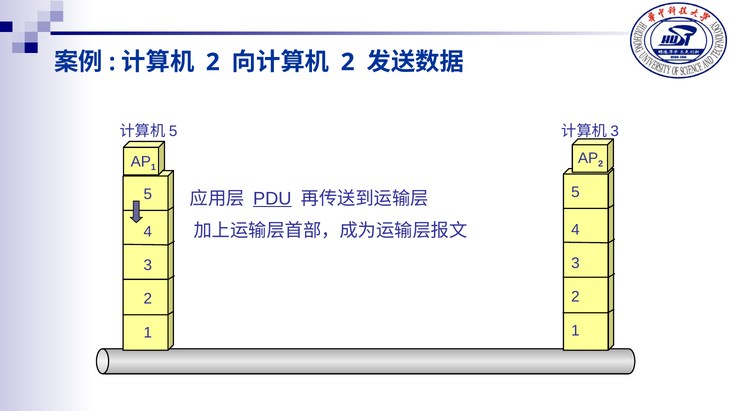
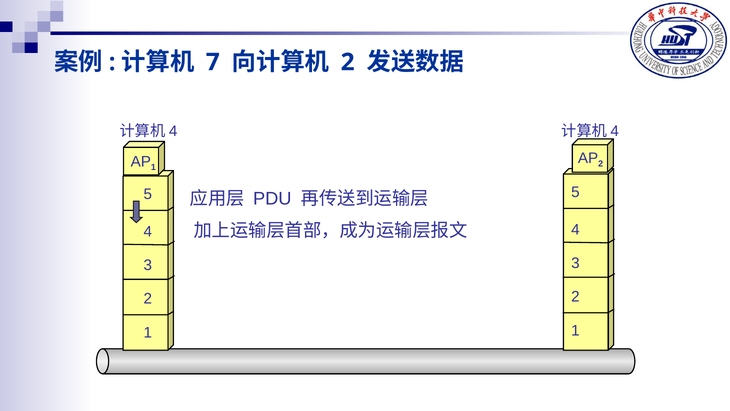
2 at (213, 62): 2 -> 7
5 at (173, 131): 5 -> 4
3 at (615, 131): 3 -> 4
PDU underline: present -> none
